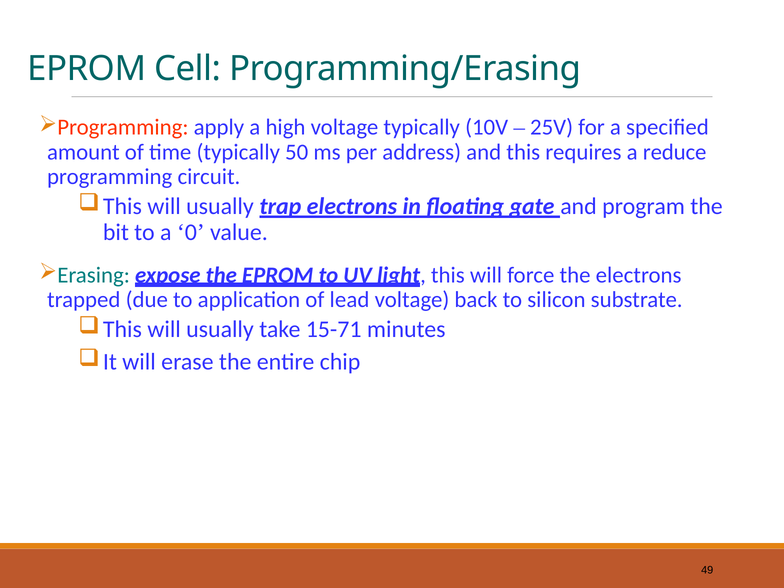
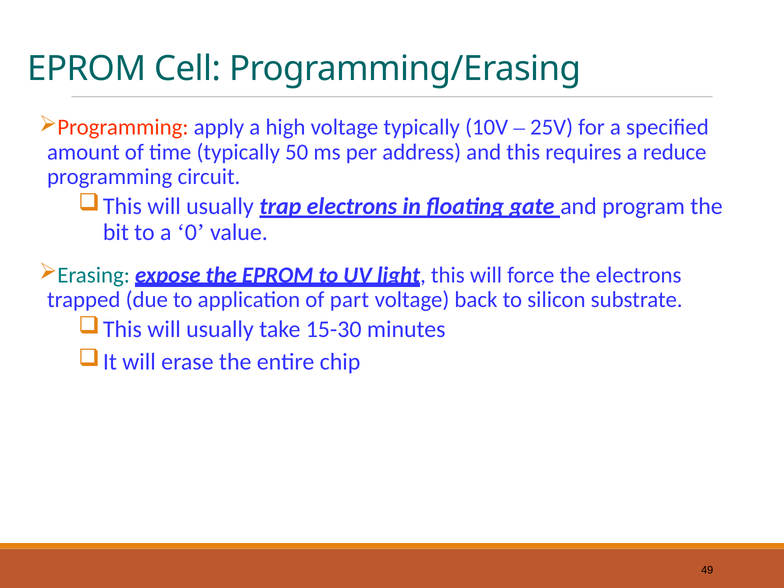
lead: lead -> part
15-71: 15-71 -> 15-30
